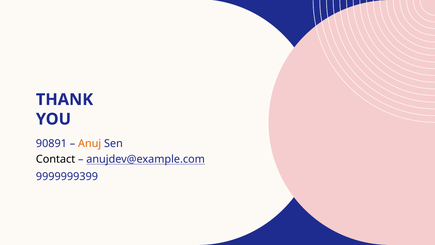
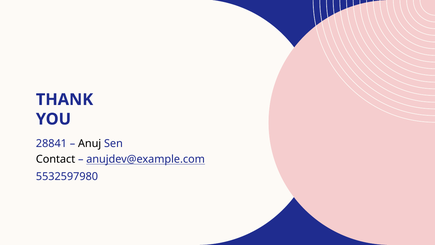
90891: 90891 -> 28841
Anuj colour: orange -> black
9999999399: 9999999399 -> 5532597980
